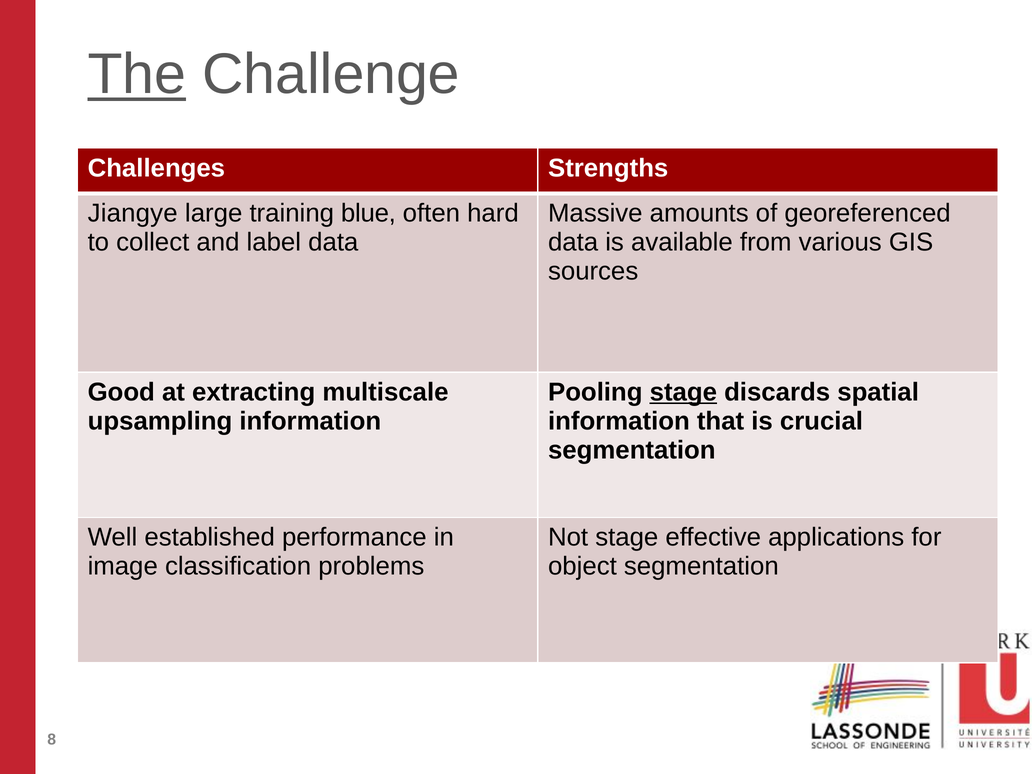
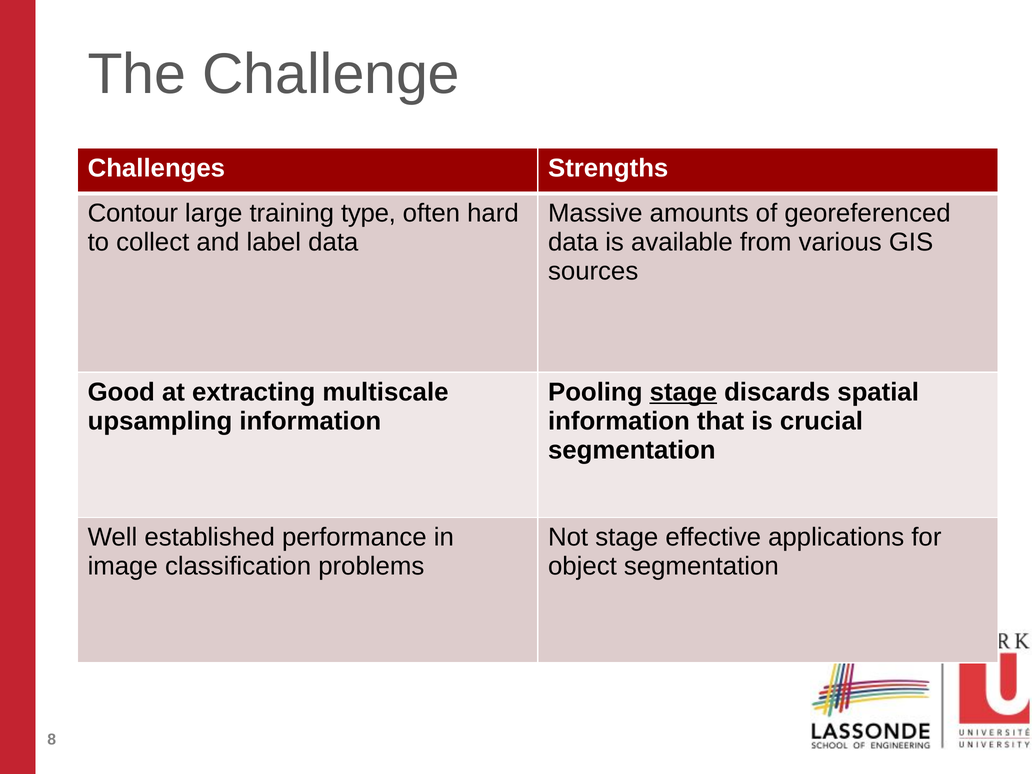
The underline: present -> none
Jiangye: Jiangye -> Contour
blue: blue -> type
